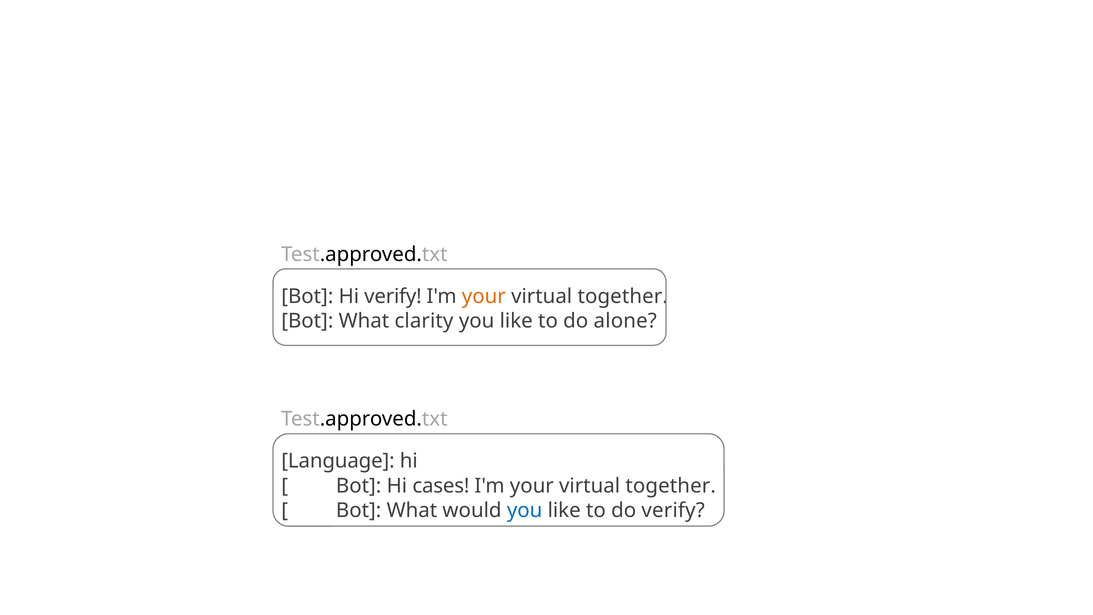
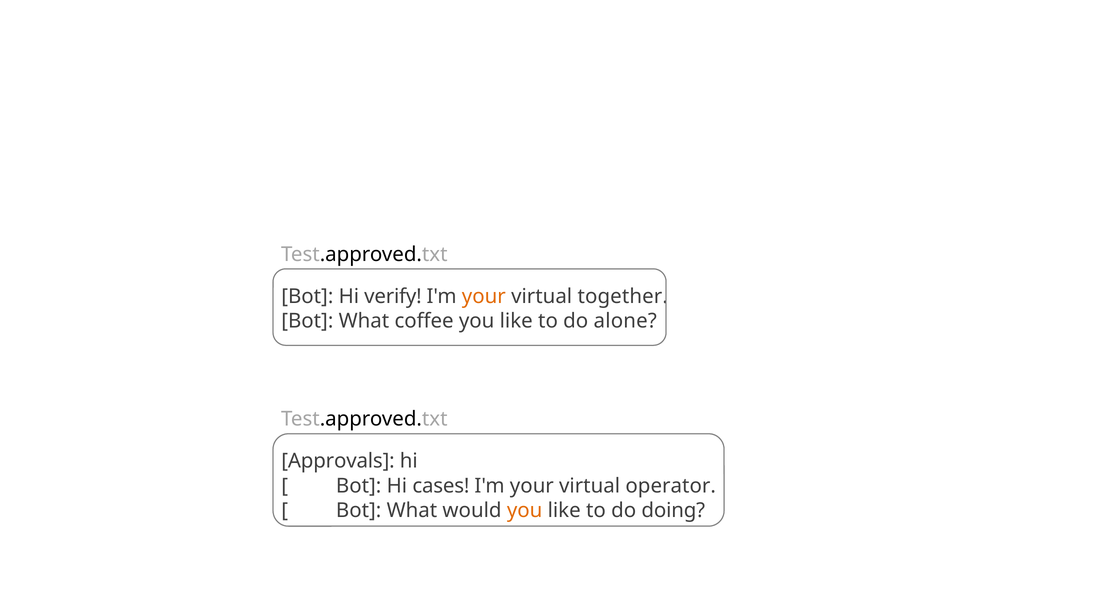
clarity: clarity -> coffee
Language: Language -> Approvals
together at (671, 486): together -> operator
you at (525, 510) colour: blue -> orange
do verify: verify -> doing
